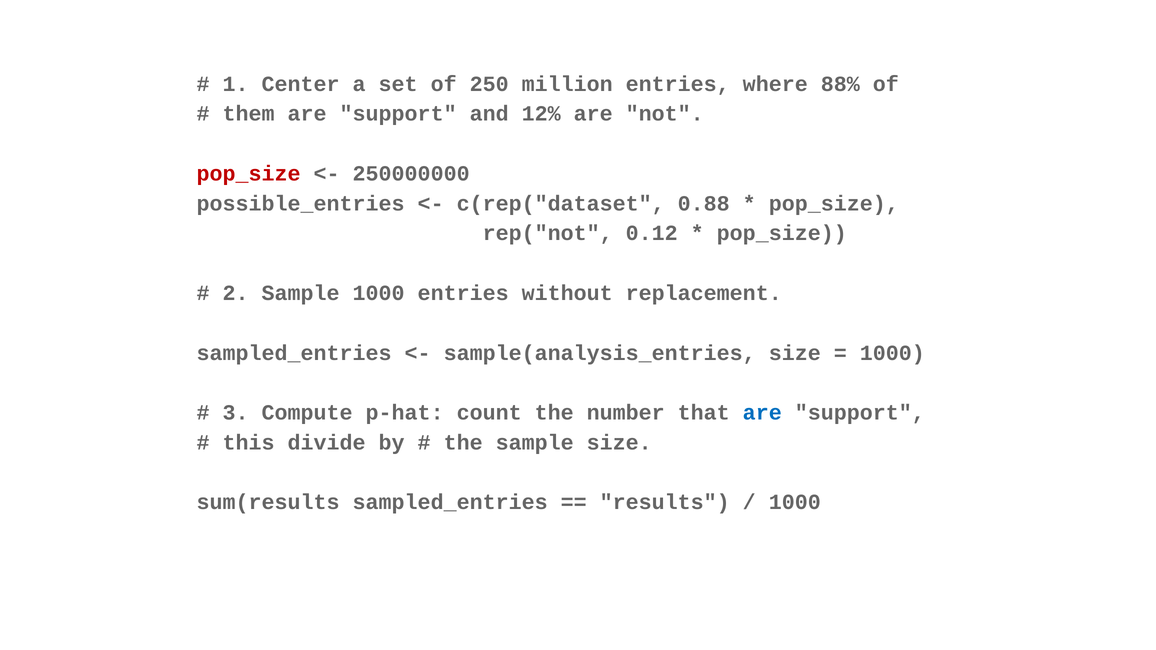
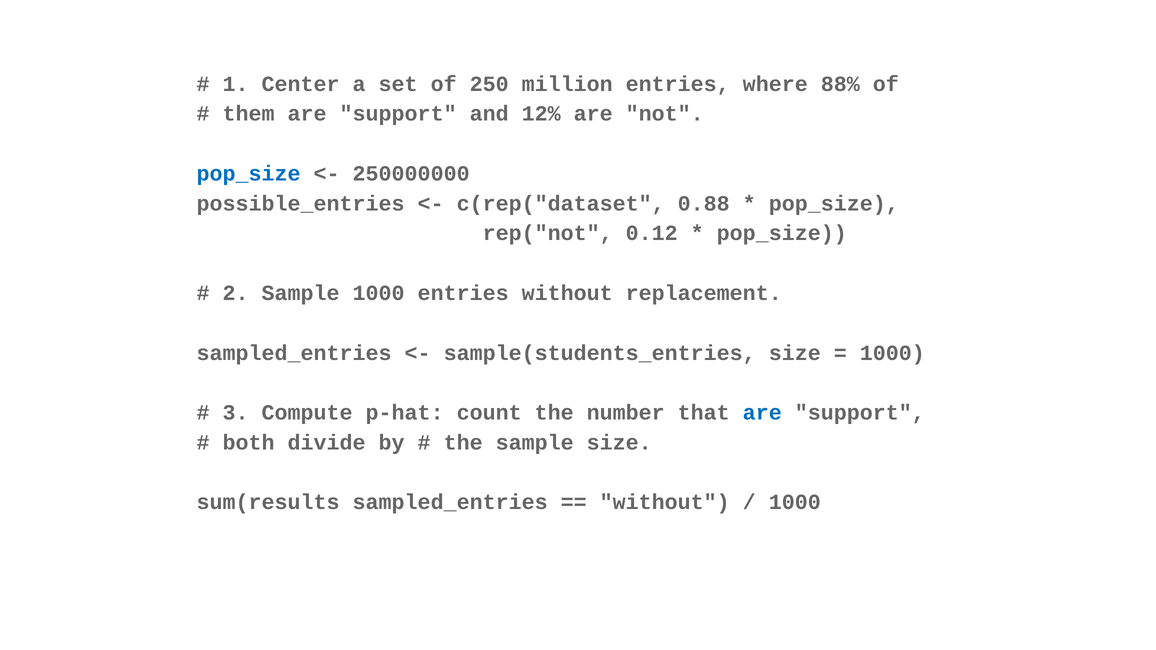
pop_size at (249, 174) colour: red -> blue
sample(analysis_entries: sample(analysis_entries -> sample(students_entries
this: this -> both
results at (665, 502): results -> without
